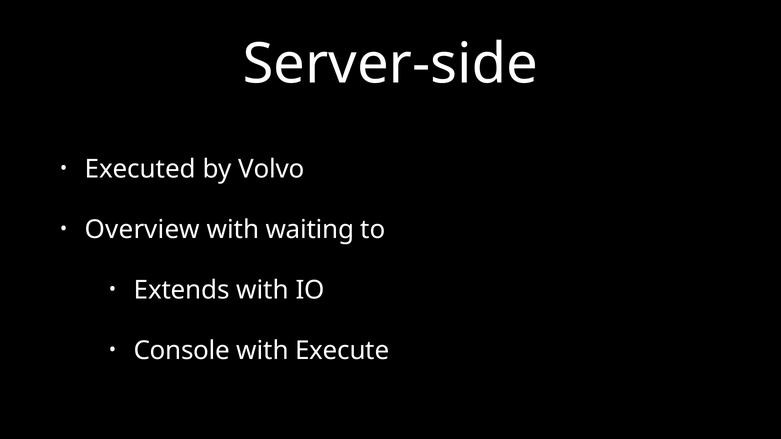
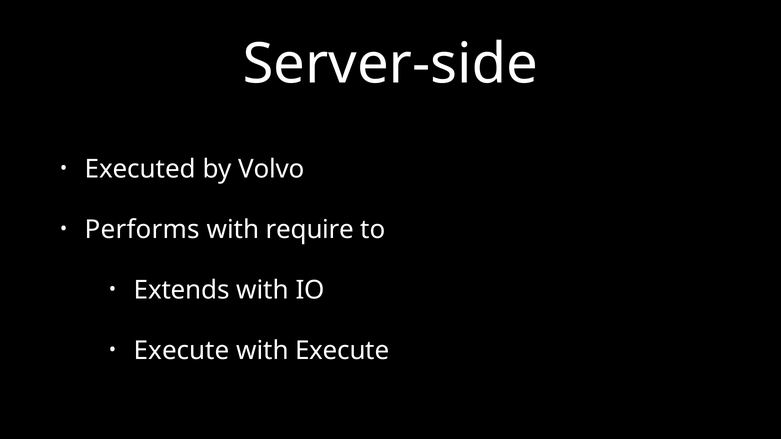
Overview: Overview -> Performs
waiting: waiting -> require
Console at (182, 351): Console -> Execute
